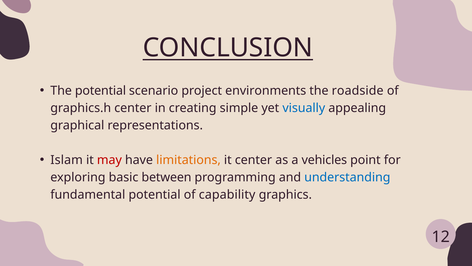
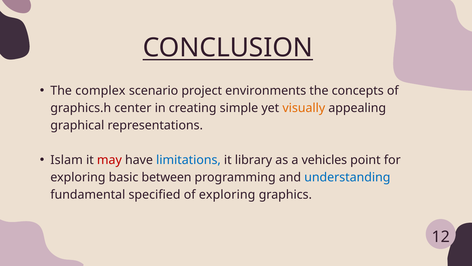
The potential: potential -> complex
roadside: roadside -> concepts
visually colour: blue -> orange
limitations colour: orange -> blue
it center: center -> library
potential at (155, 194): potential -> specified
of capability: capability -> exploring
